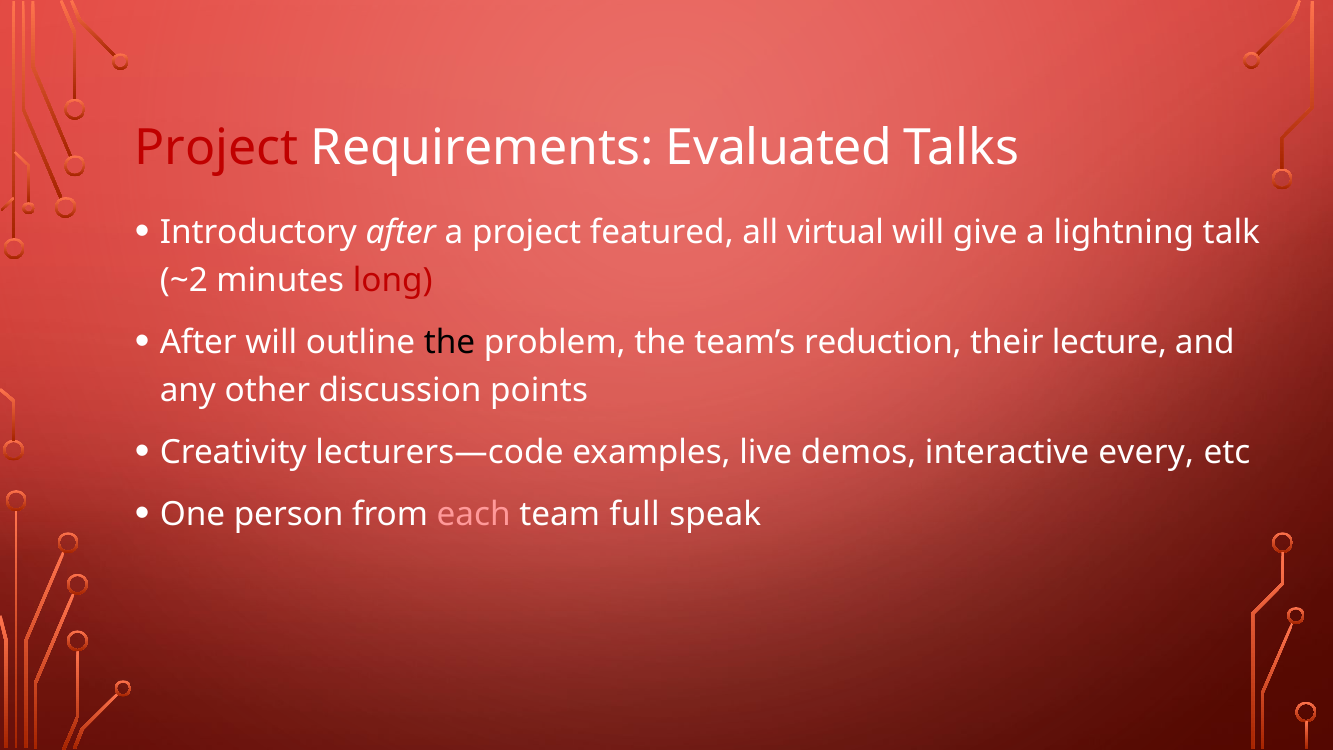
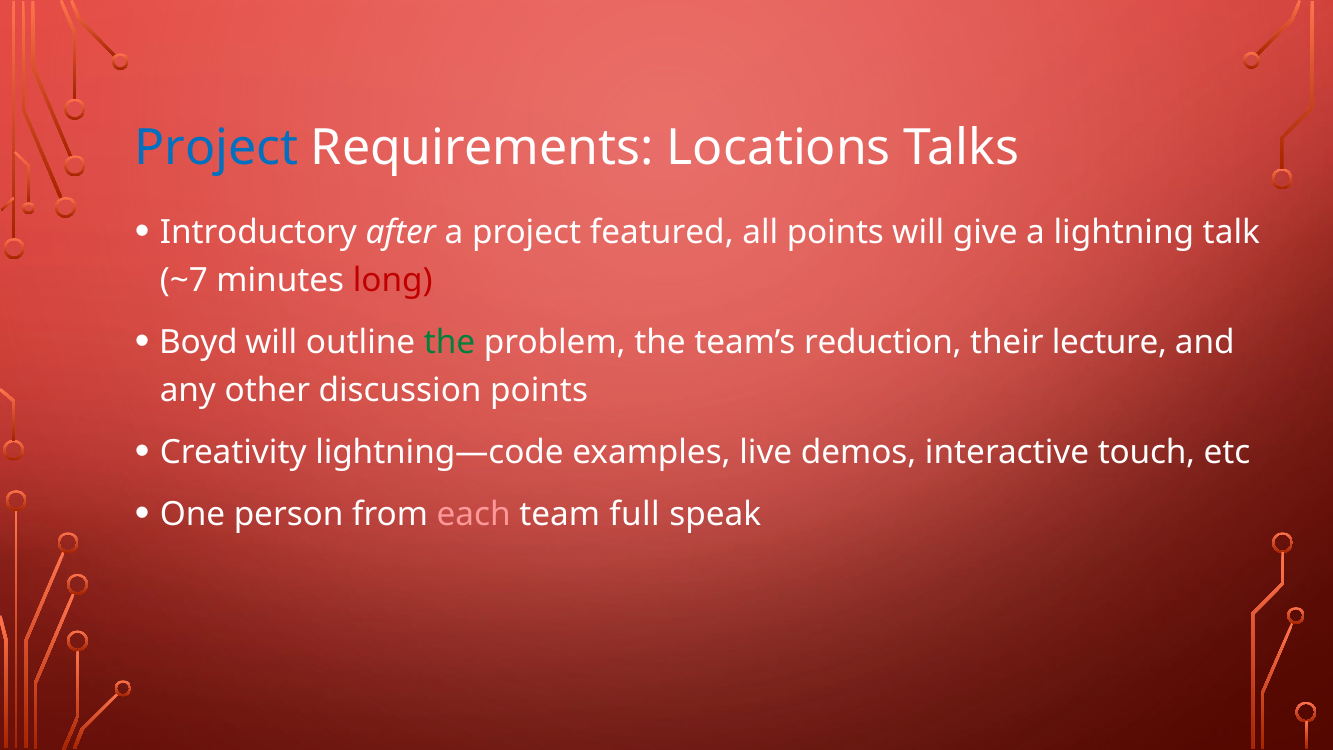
Project at (216, 148) colour: red -> blue
Evaluated: Evaluated -> Locations
all virtual: virtual -> points
~2: ~2 -> ~7
After at (198, 342): After -> Boyd
the at (450, 342) colour: black -> green
lecturers—code: lecturers—code -> lightning—code
every: every -> touch
